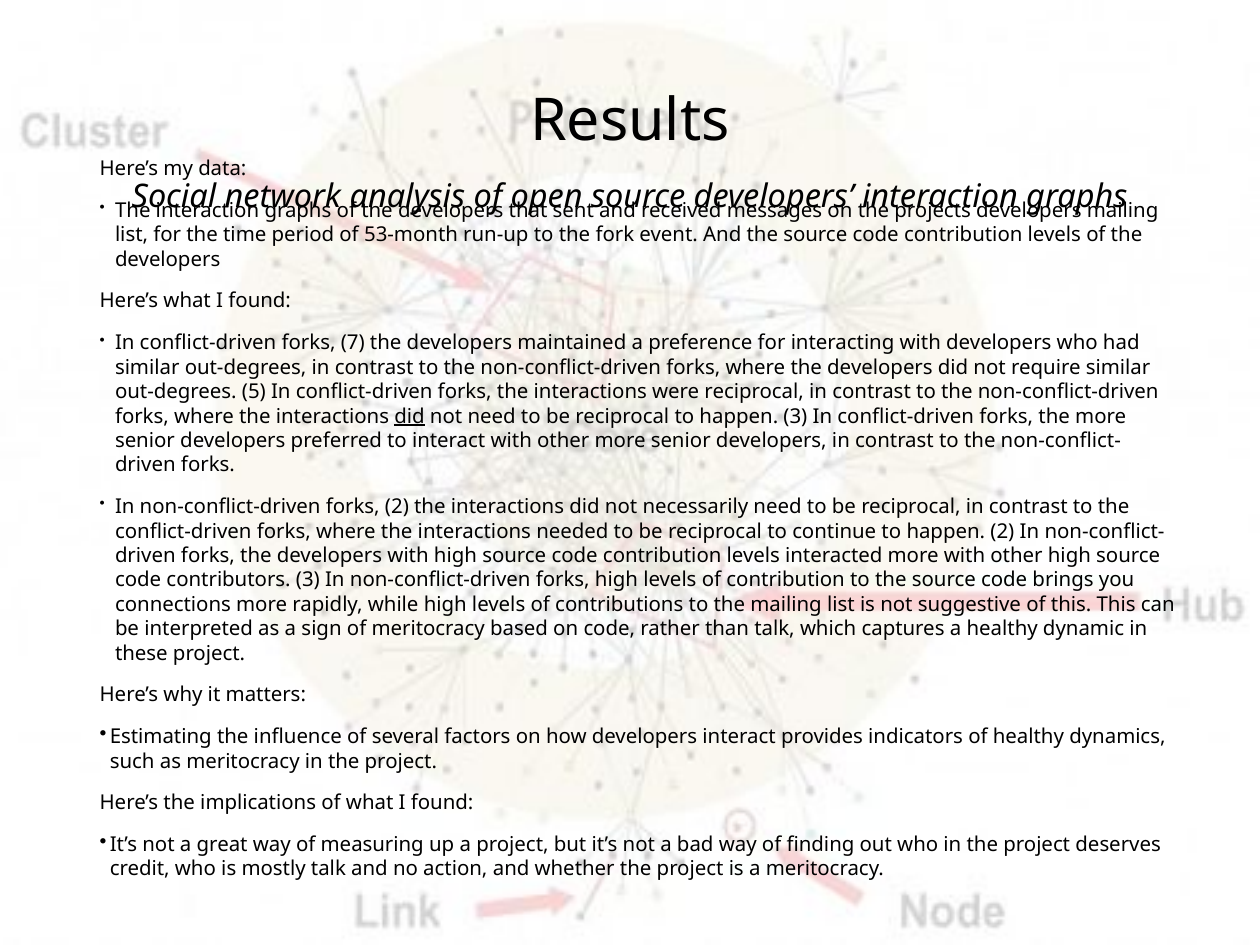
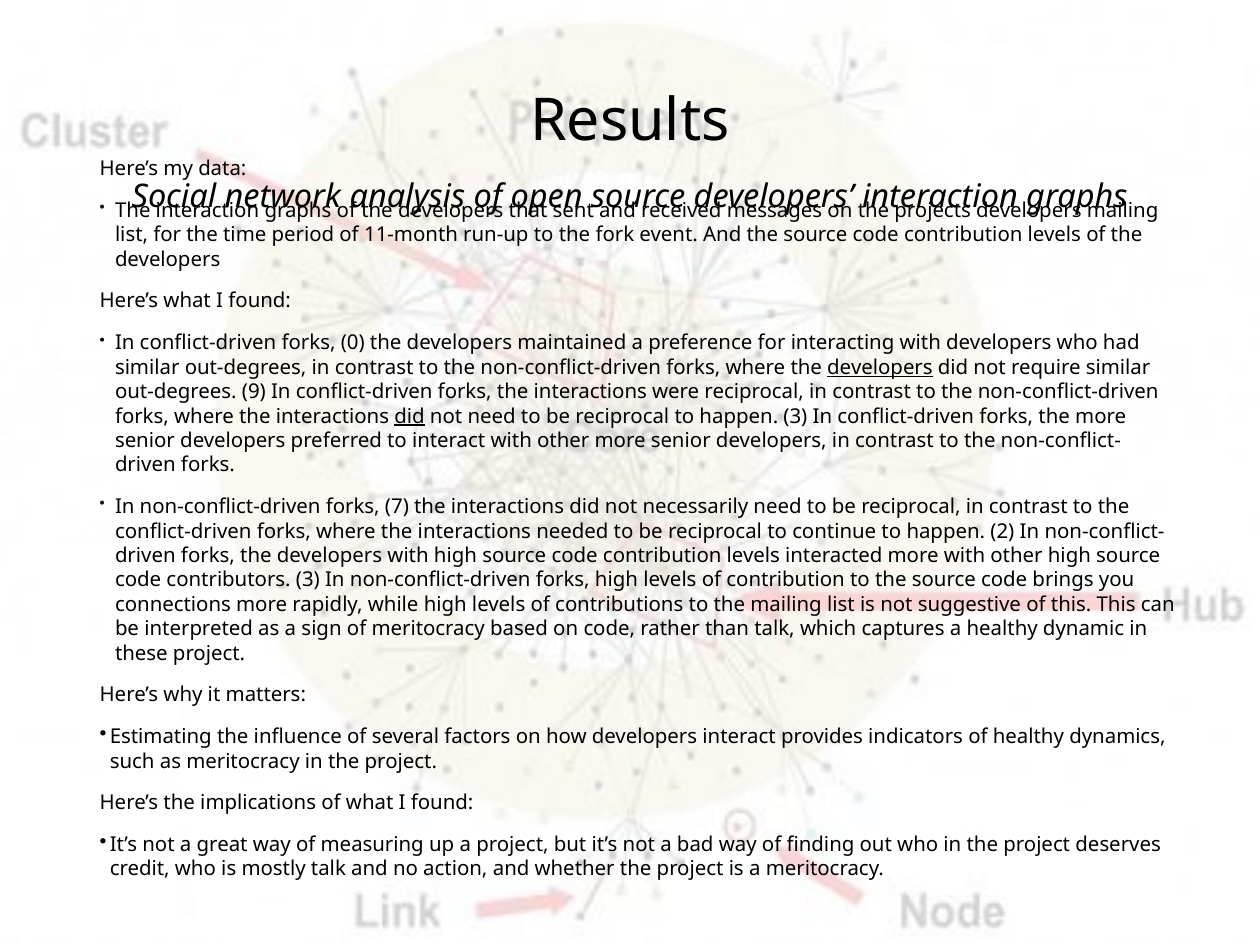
53-month: 53-month -> 11-month
7: 7 -> 0
developers at (880, 367) underline: none -> present
5: 5 -> 9
forks 2: 2 -> 7
